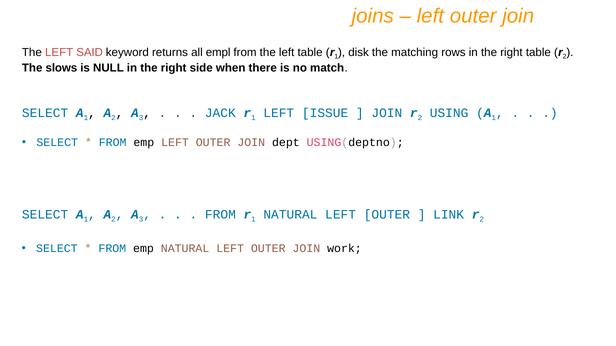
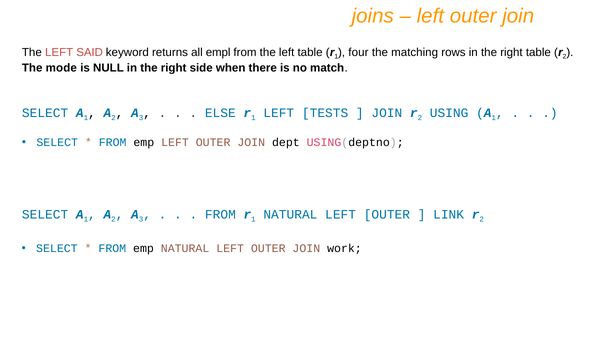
disk: disk -> four
slows: slows -> mode
JACK: JACK -> ELSE
ISSUE: ISSUE -> TESTS
